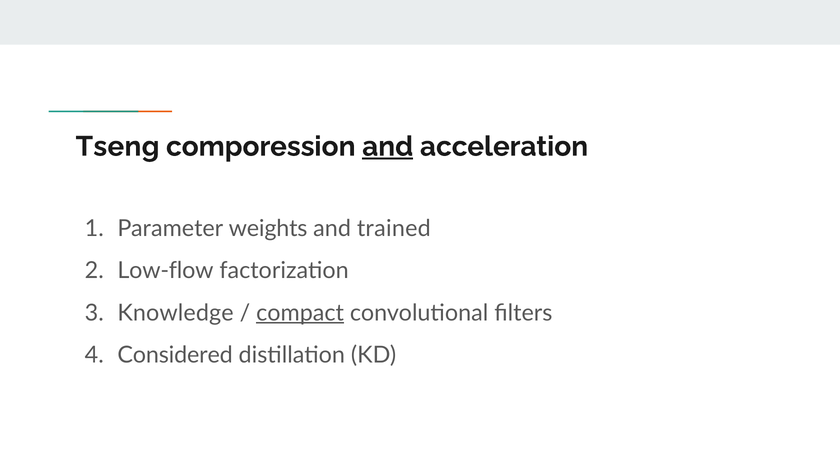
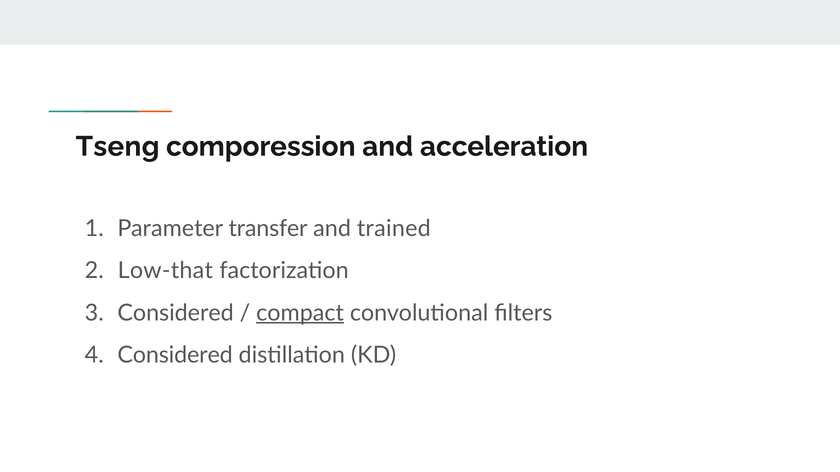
and at (388, 147) underline: present -> none
weights: weights -> transfer
Low-flow: Low-flow -> Low-that
Knowledge at (176, 313): Knowledge -> Considered
